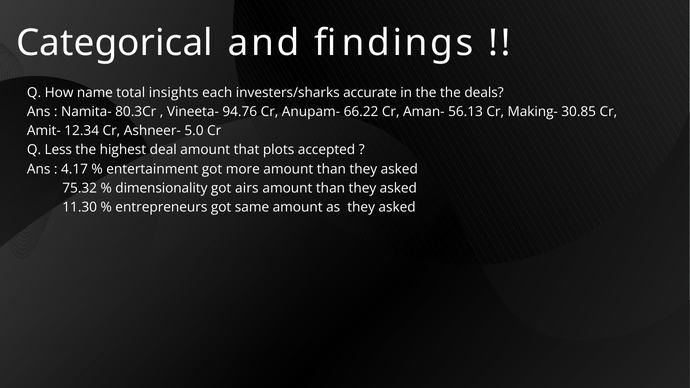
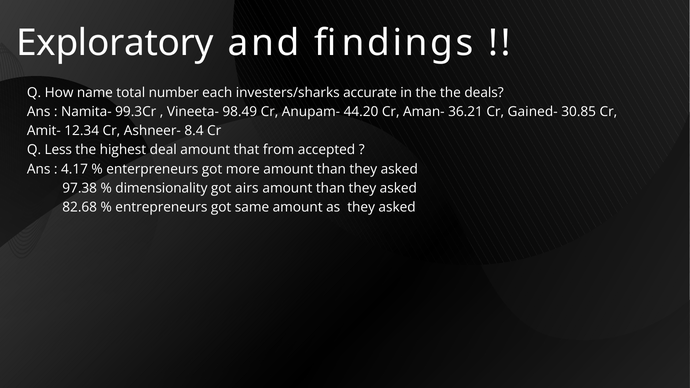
Categorical: Categorical -> Exploratory
insights: insights -> number
80.3Cr: 80.3Cr -> 99.3Cr
94.76: 94.76 -> 98.49
66.22: 66.22 -> 44.20
56.13: 56.13 -> 36.21
Making-: Making- -> Gained-
5.0: 5.0 -> 8.4
plots: plots -> from
entertainment: entertainment -> enterpreneurs
75.32: 75.32 -> 97.38
11.30: 11.30 -> 82.68
